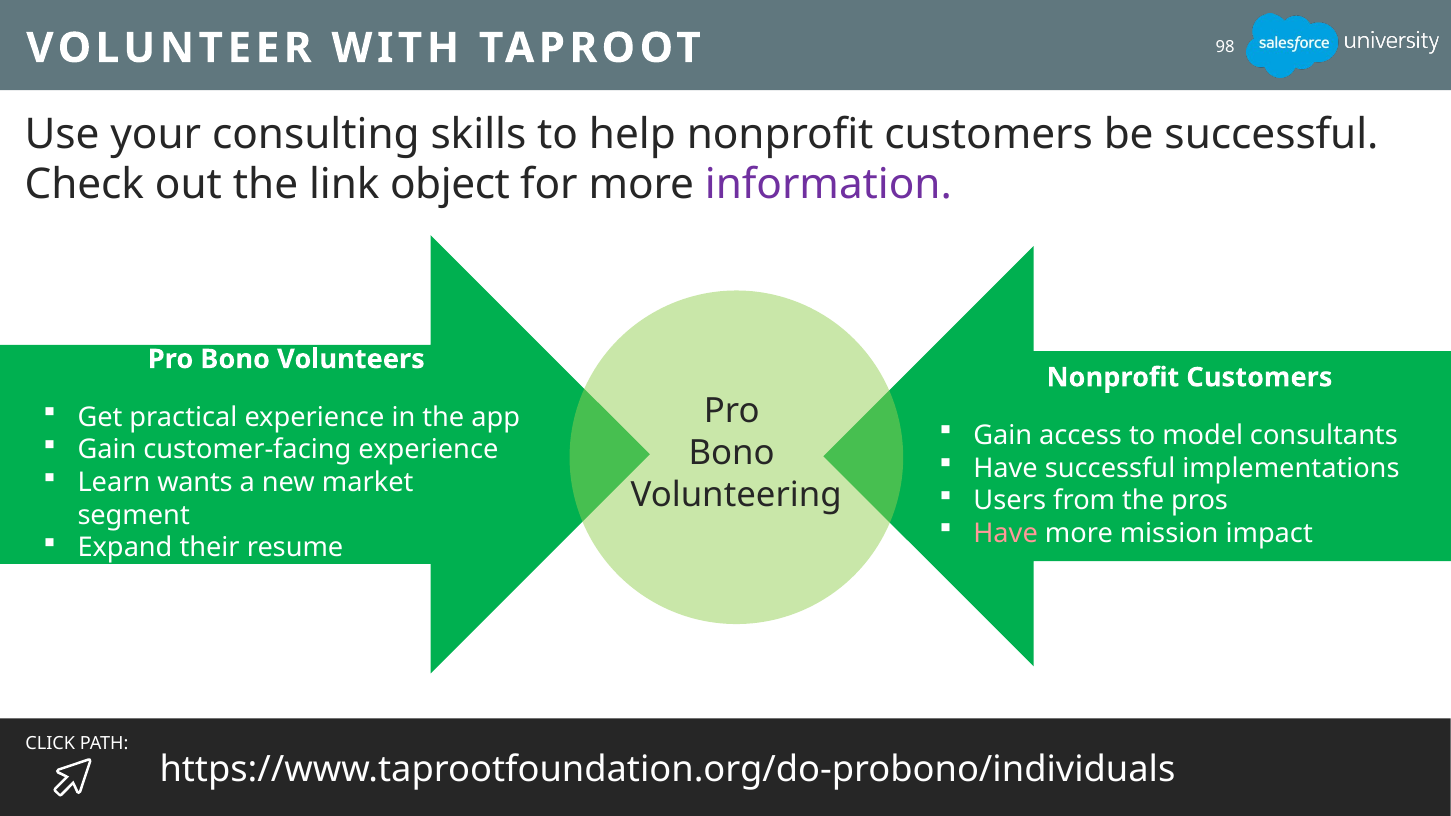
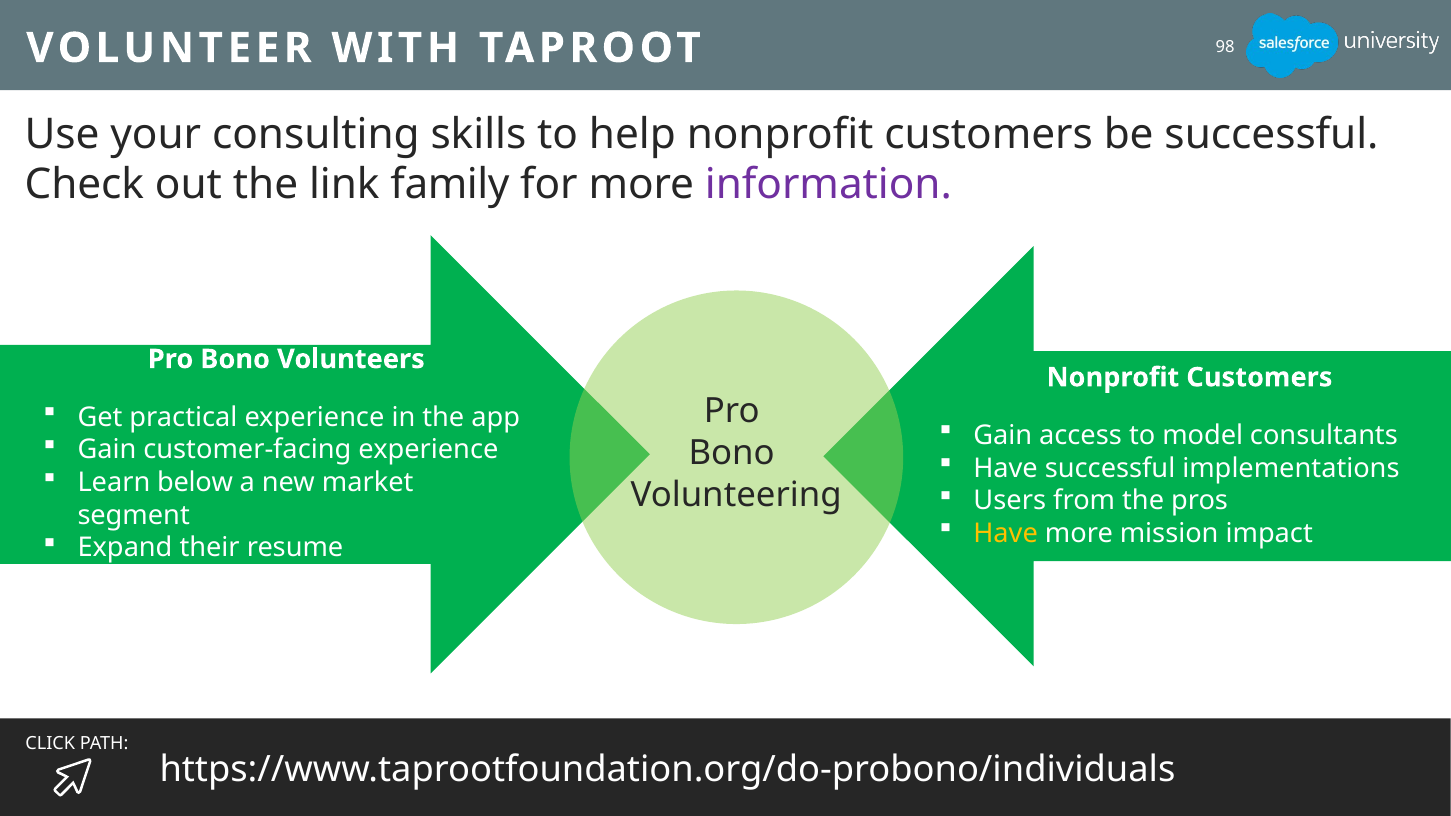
object: object -> family
wants: wants -> below
Have at (1006, 533) colour: pink -> yellow
